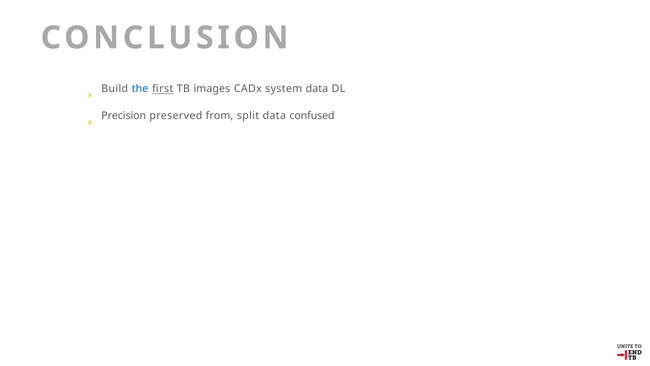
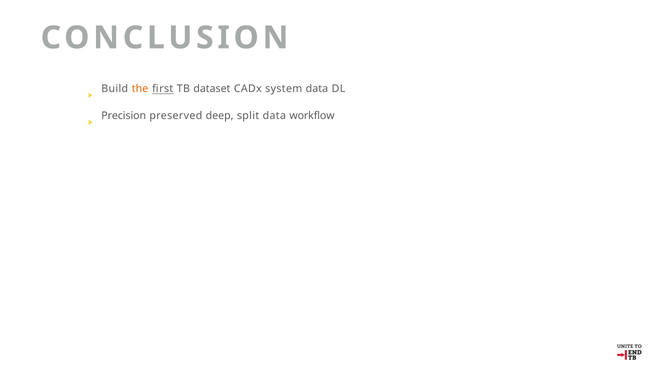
the colour: blue -> orange
images: images -> dataset
from: from -> deep
confused: confused -> workflow
